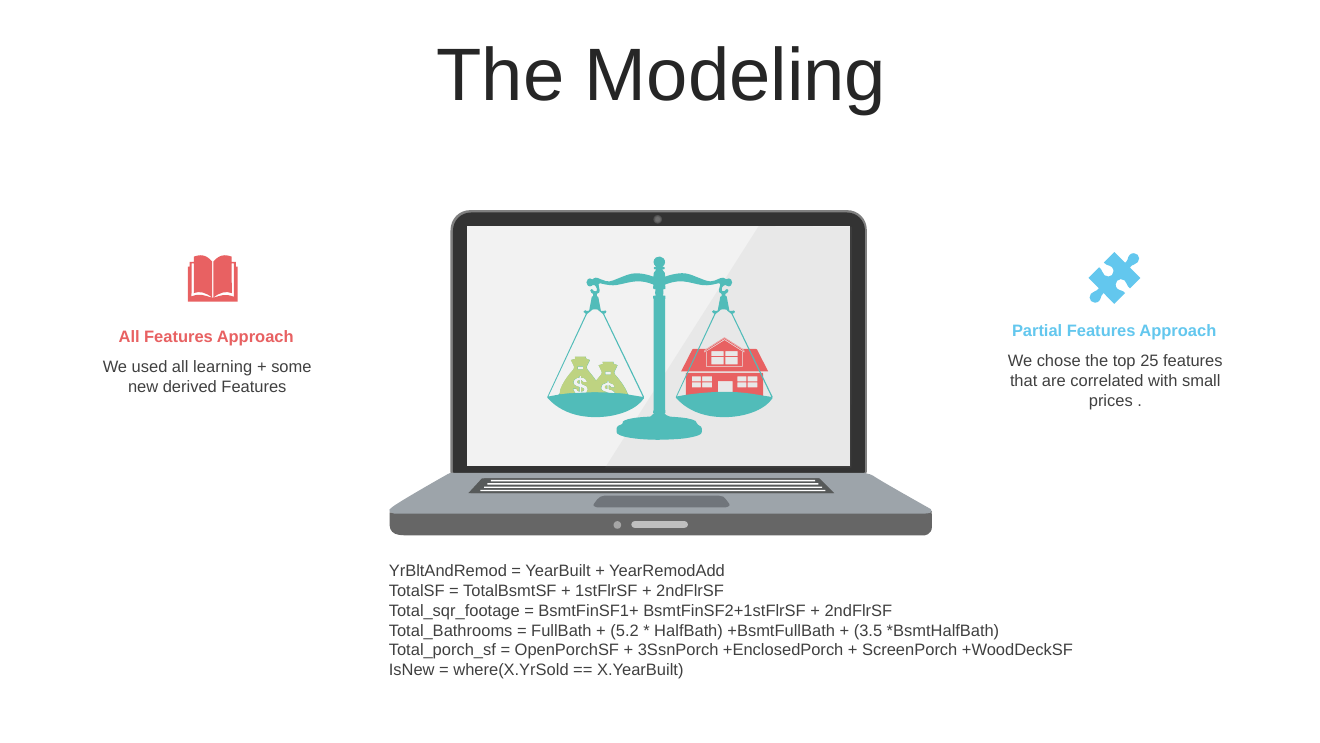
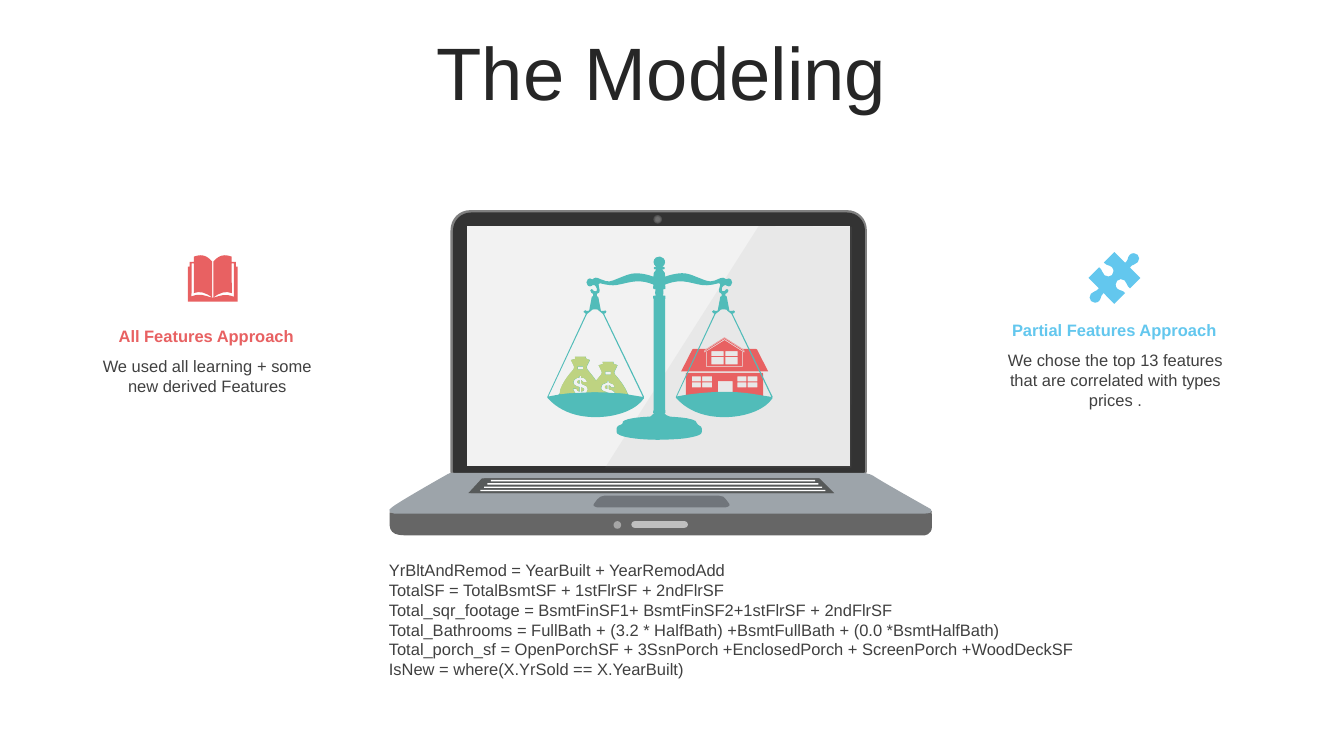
25: 25 -> 13
small: small -> types
5.2: 5.2 -> 3.2
3.5: 3.5 -> 0.0
